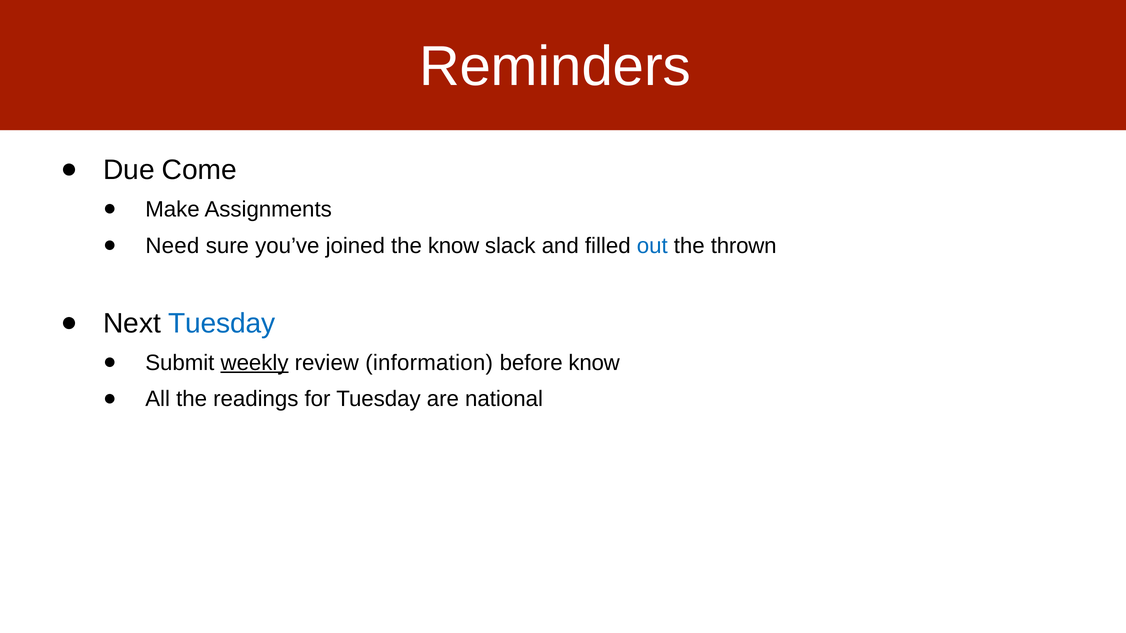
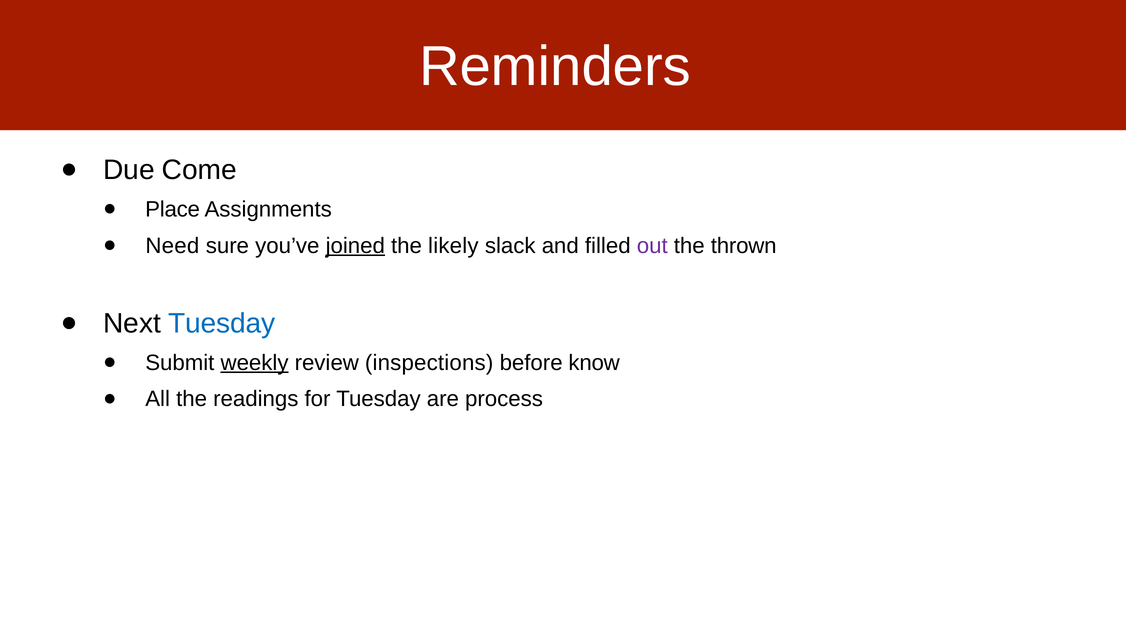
Make: Make -> Place
joined underline: none -> present
the know: know -> likely
out colour: blue -> purple
information: information -> inspections
national: national -> process
